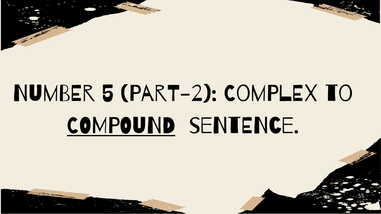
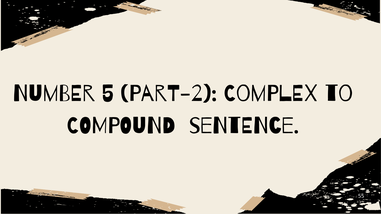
Compound underline: present -> none
